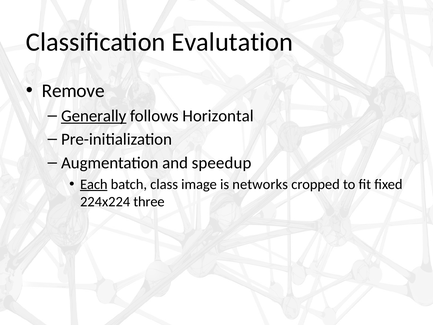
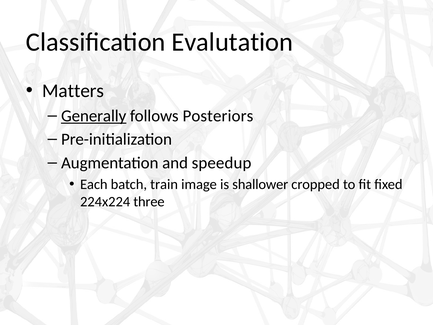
Remove: Remove -> Matters
Horizontal: Horizontal -> Posteriors
Each underline: present -> none
class: class -> train
networks: networks -> shallower
